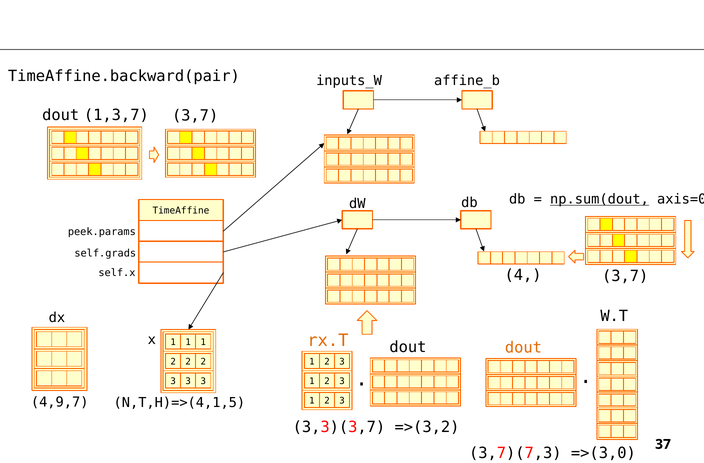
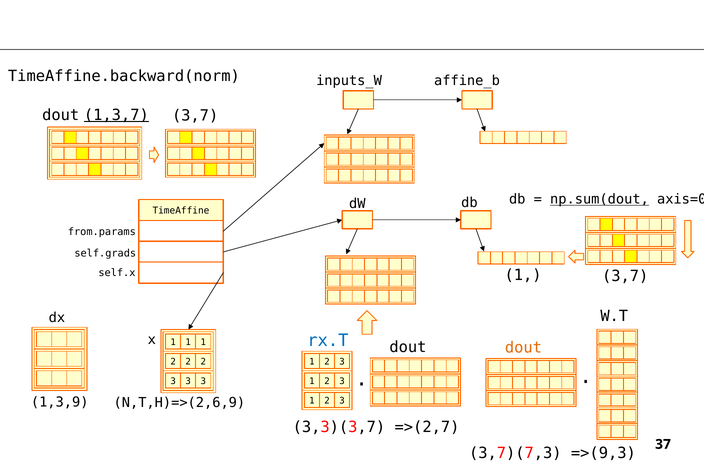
TimeAffine.backward(pair: TimeAffine.backward(pair -> TimeAffine.backward(norm
1,3,7 underline: none -> present
peek.params: peek.params -> from.params
4 at (523, 275): 4 -> 1
rx.T colour: orange -> blue
4,9,7: 4,9,7 -> 1,3,9
N,T,H)=>(4,1,5: N,T,H)=>(4,1,5 -> N,T,H)=>(2,6,9
=>(3,2: =>(3,2 -> =>(2,7
=>(3,0: =>(3,0 -> =>(9,3
